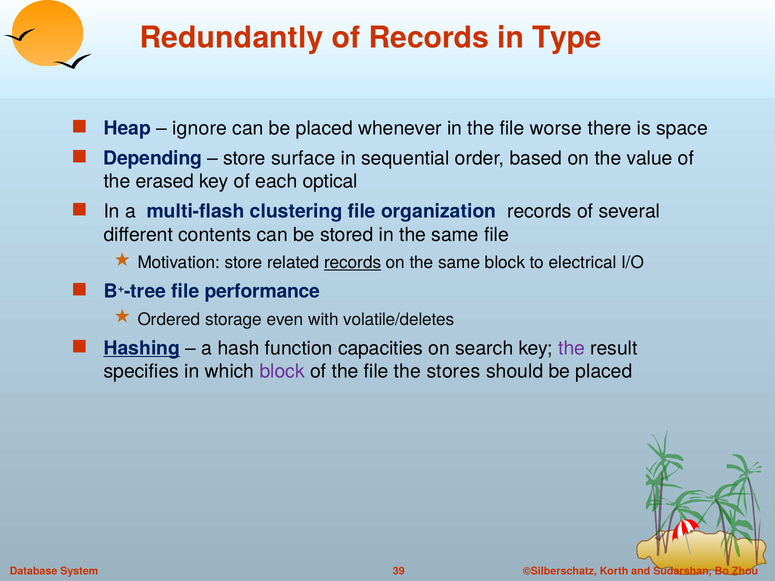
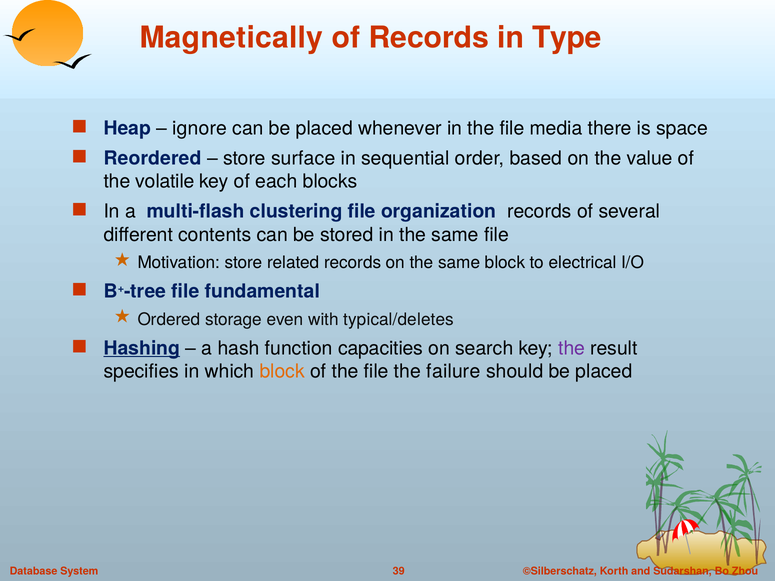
Redundantly: Redundantly -> Magnetically
worse: worse -> media
Depending: Depending -> Reordered
erased: erased -> volatile
optical: optical -> blocks
records at (353, 263) underline: present -> none
performance: performance -> fundamental
volatile/deletes: volatile/deletes -> typical/deletes
block at (282, 372) colour: purple -> orange
stores: stores -> failure
